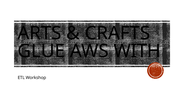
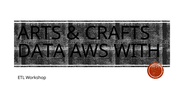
GLUE: GLUE -> DATA
